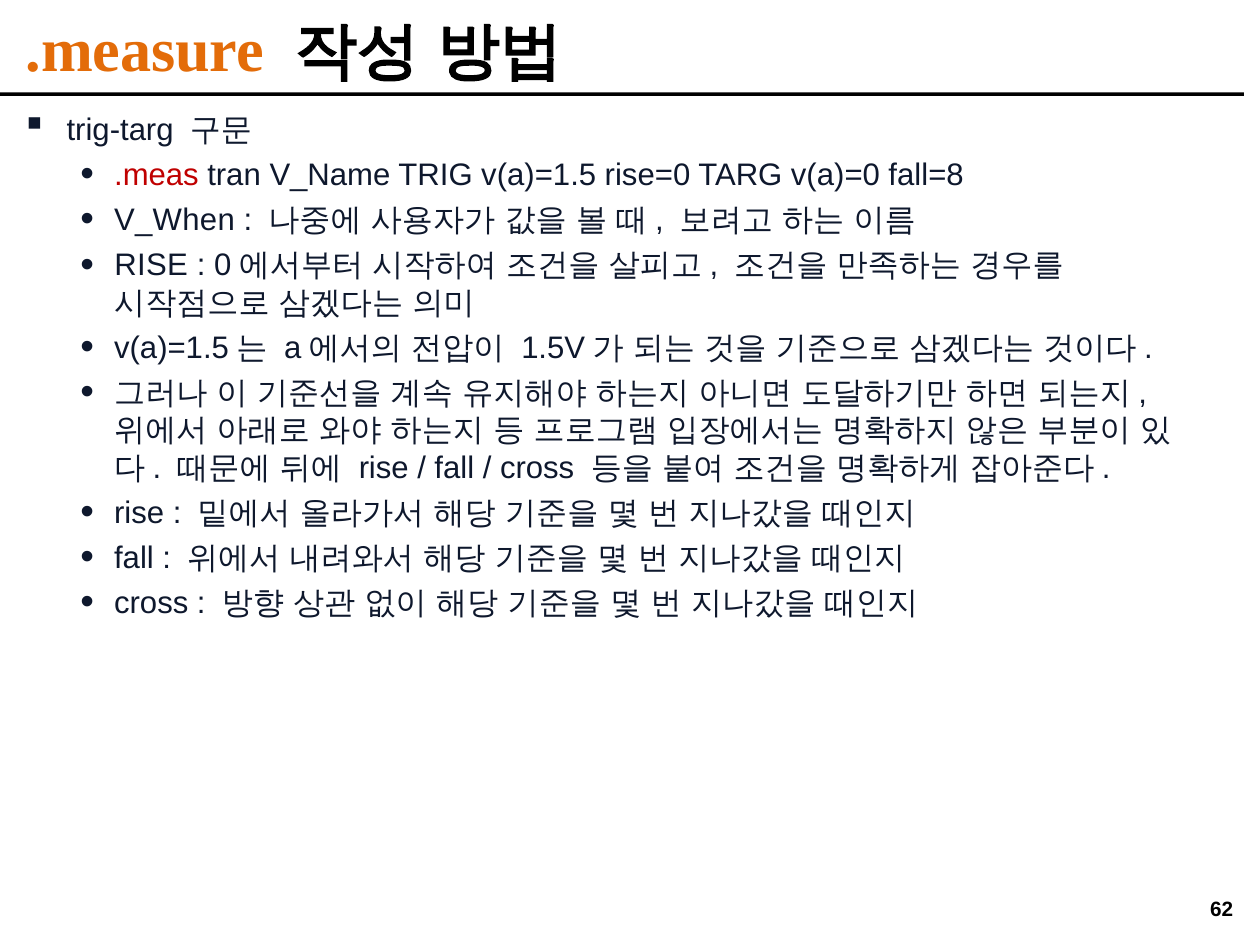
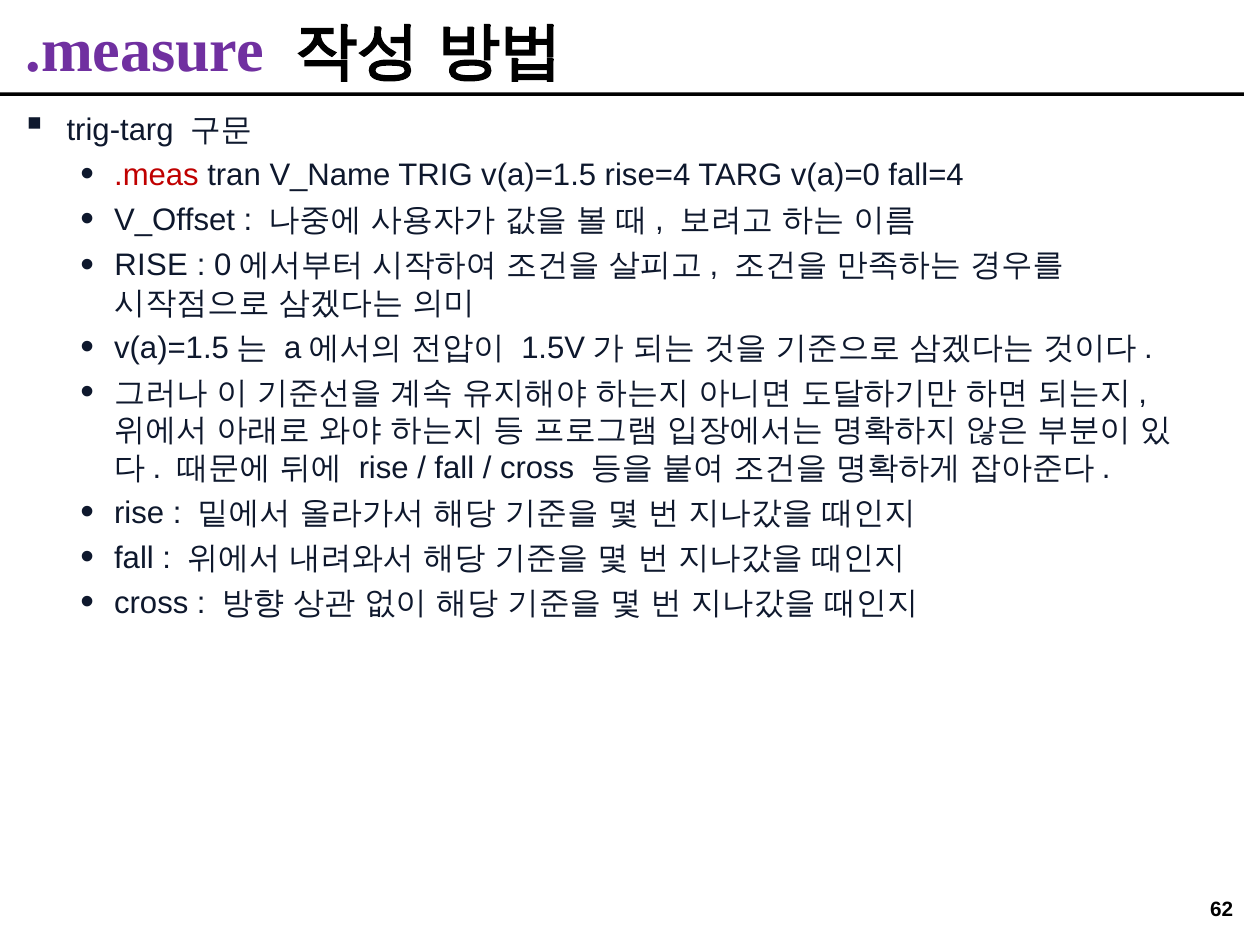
.measure colour: orange -> purple
rise=0: rise=0 -> rise=4
fall=8: fall=8 -> fall=4
V_When: V_When -> V_Offset
